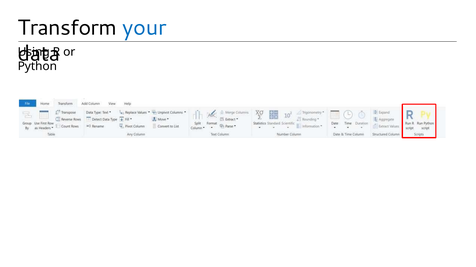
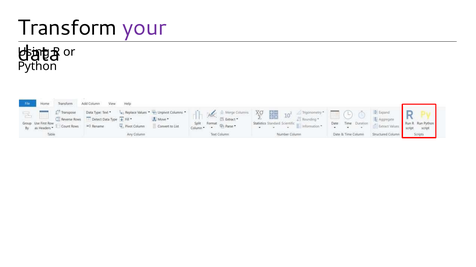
your colour: blue -> purple
